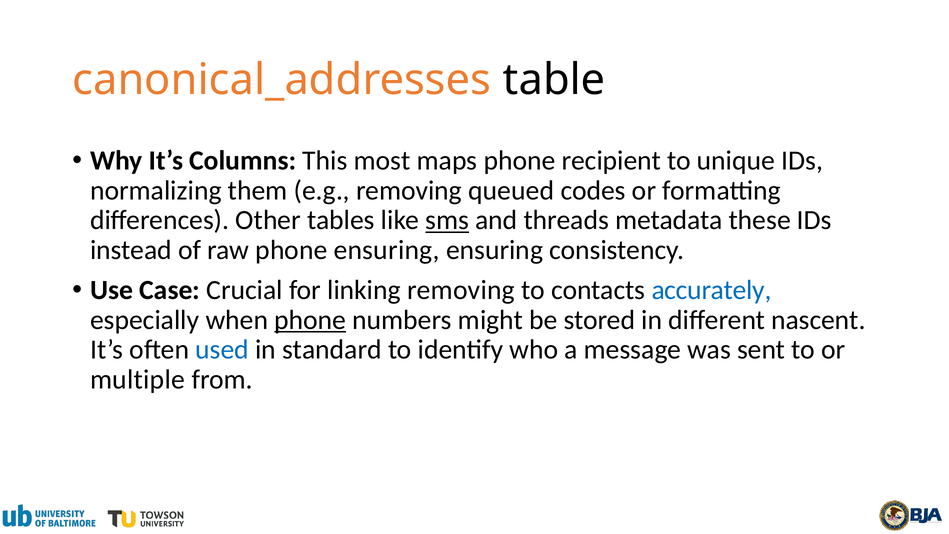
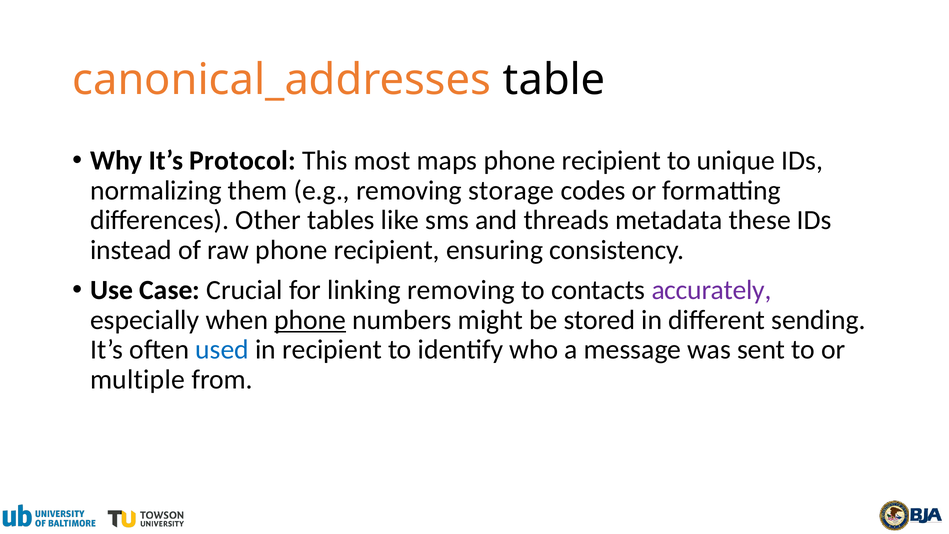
Columns: Columns -> Protocol
queued: queued -> storage
sms underline: present -> none
raw phone ensuring: ensuring -> recipient
accurately colour: blue -> purple
nascent: nascent -> sending
in standard: standard -> recipient
